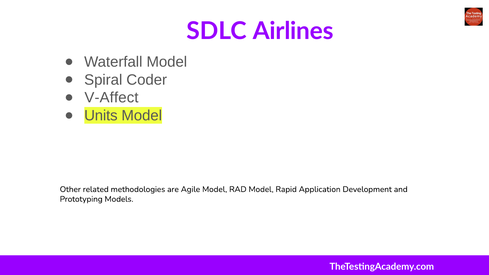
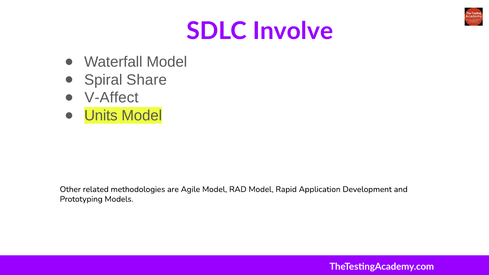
Airlines: Airlines -> Involve
Coder: Coder -> Share
